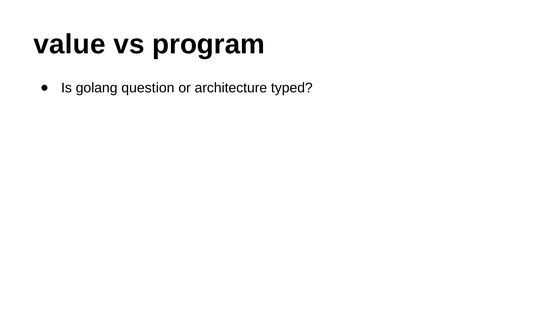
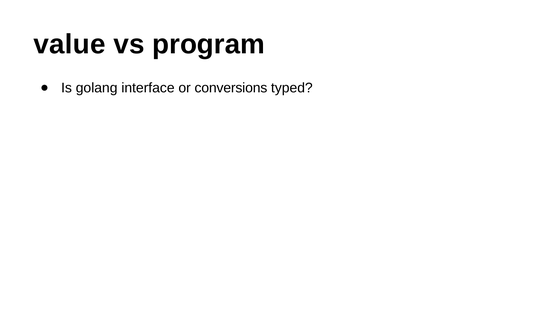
question: question -> interface
architecture: architecture -> conversions
